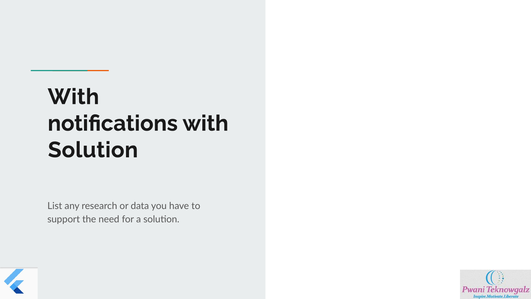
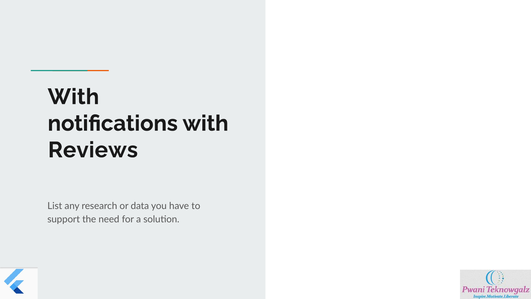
Solution at (93, 150): Solution -> Reviews
